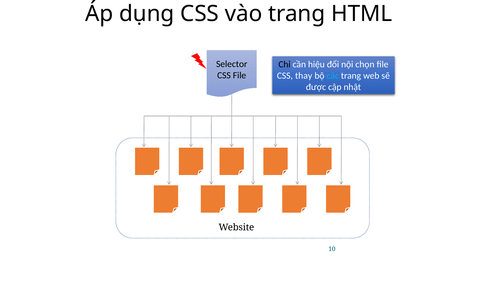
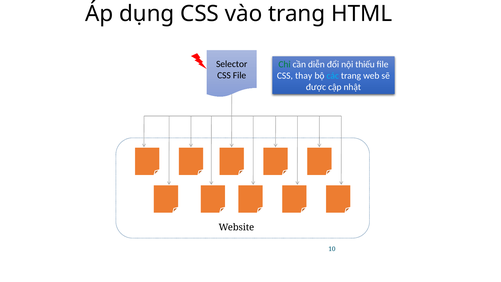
Chỉ colour: black -> green
hiệu: hiệu -> diễn
chọn: chọn -> thiếu
